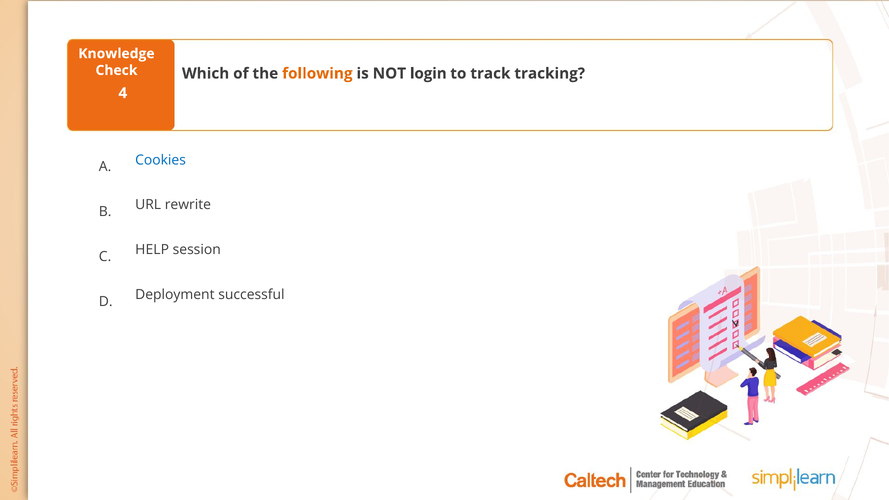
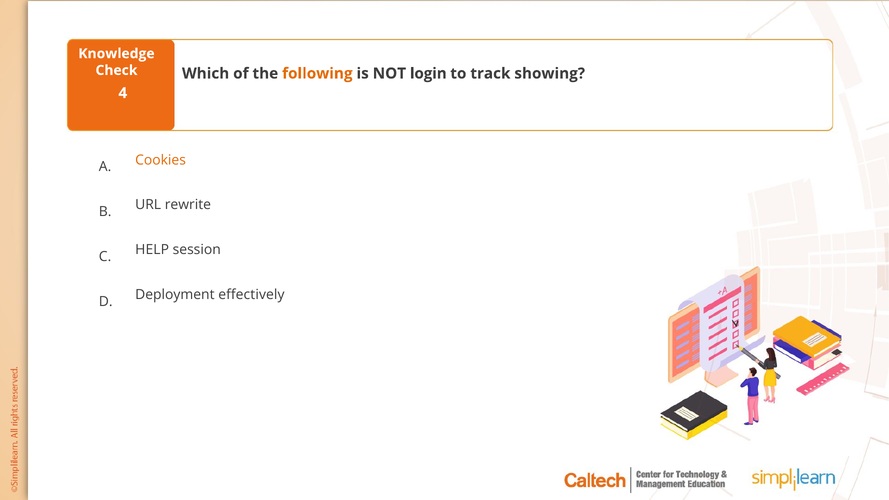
tracking: tracking -> showing
Cookies colour: blue -> orange
successful: successful -> effectively
